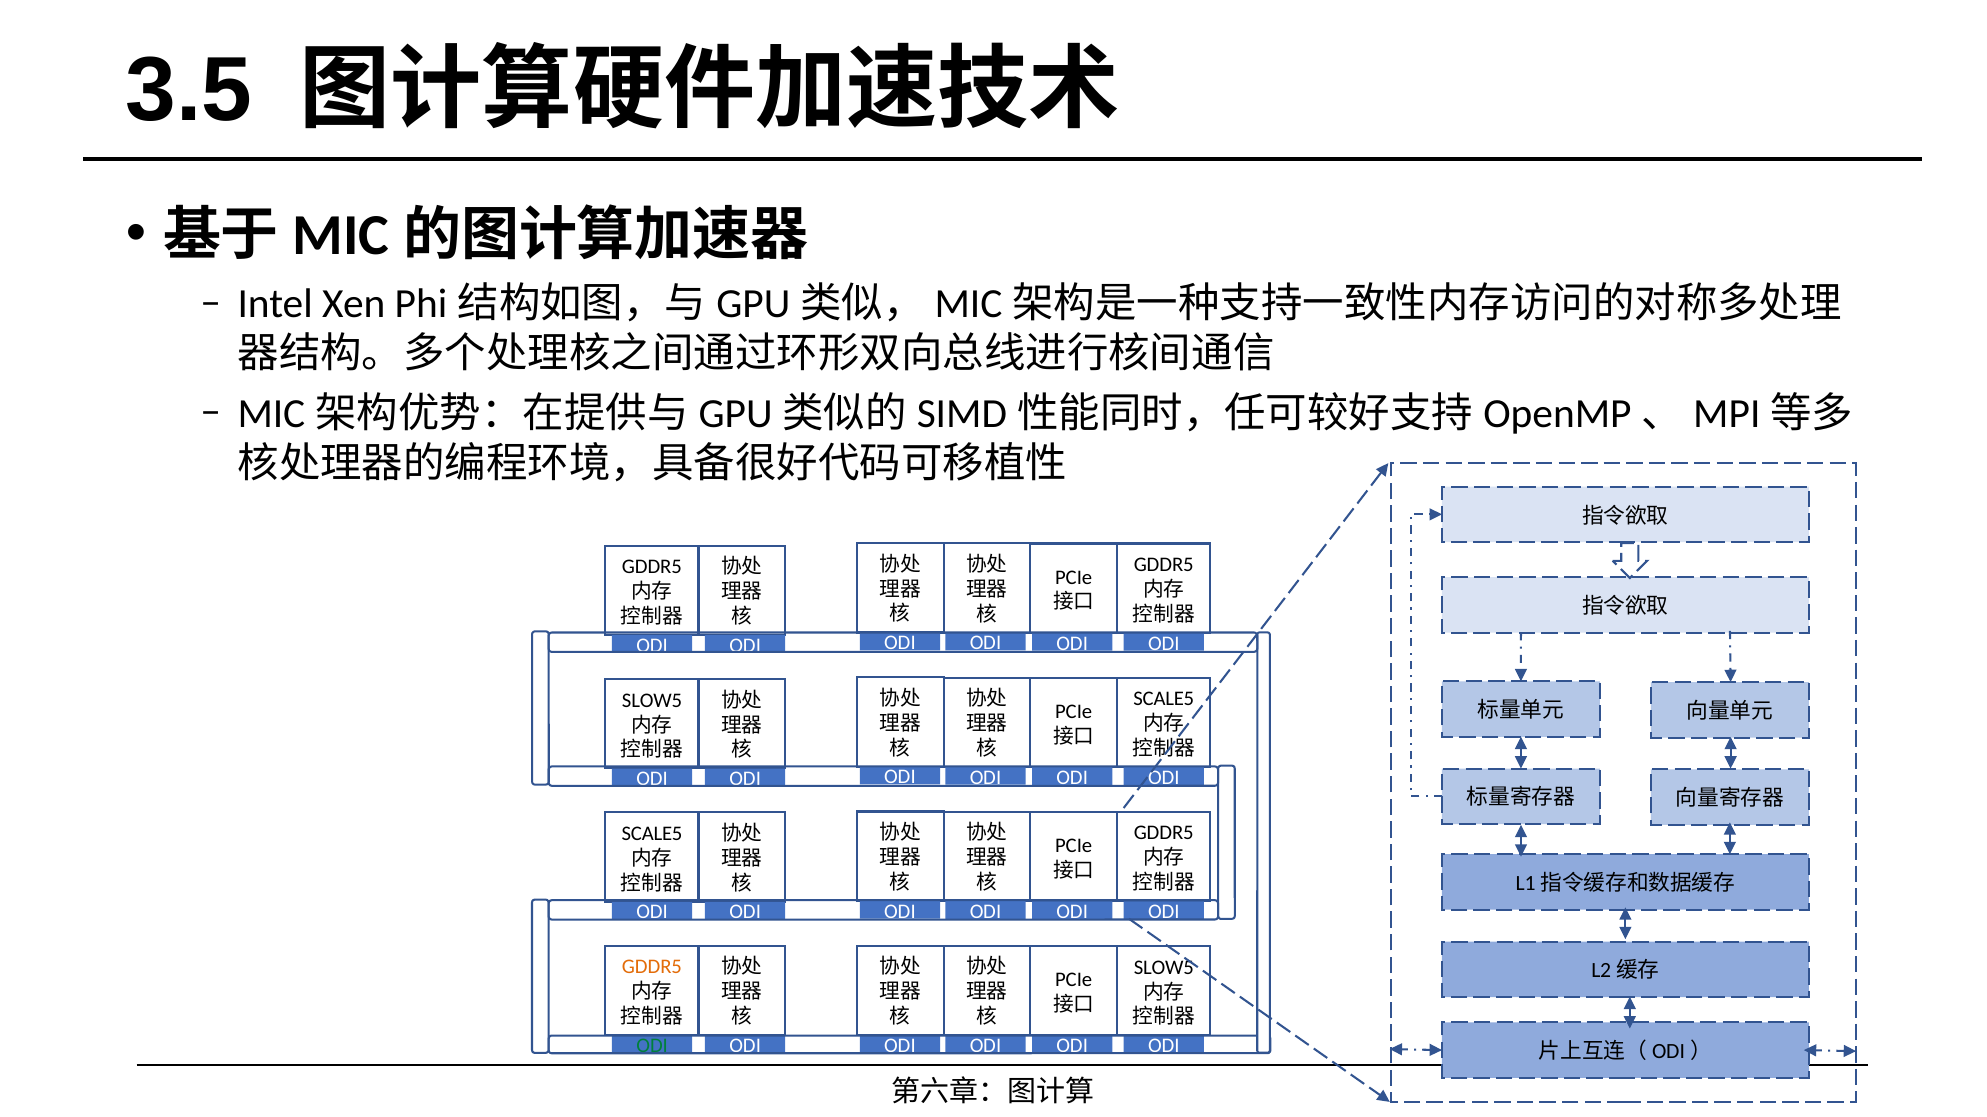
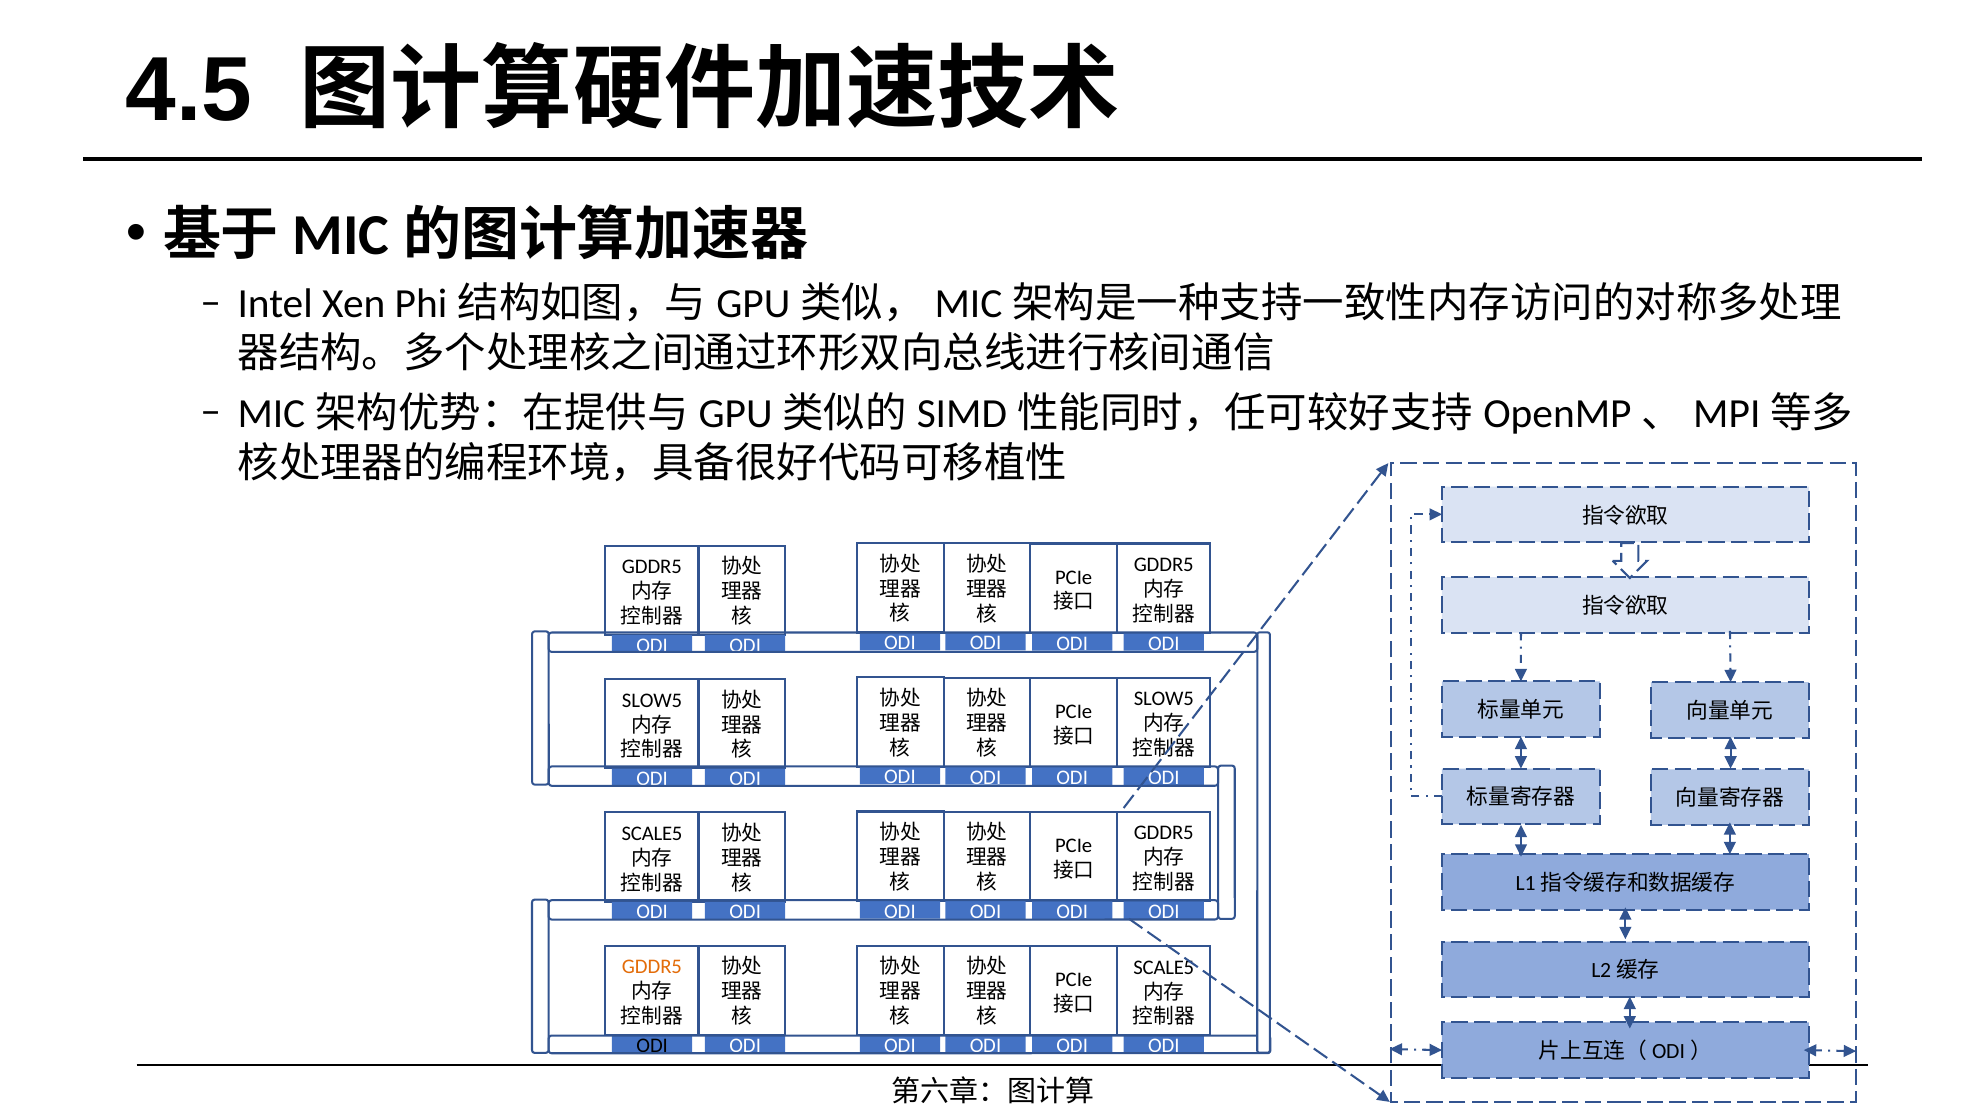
3.5: 3.5 -> 4.5
SCALE5 at (1164, 699): SCALE5 -> SLOW5
SLOW5 at (1164, 968): SLOW5 -> SCALE5
ODI at (652, 1046) colour: green -> black
